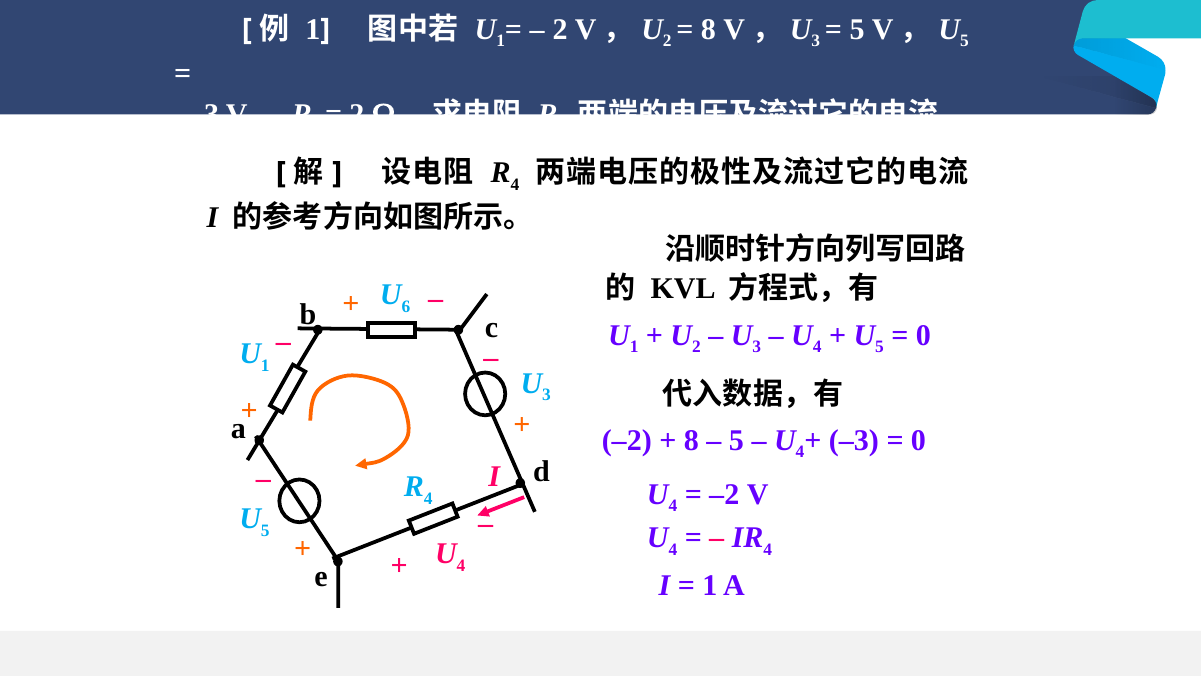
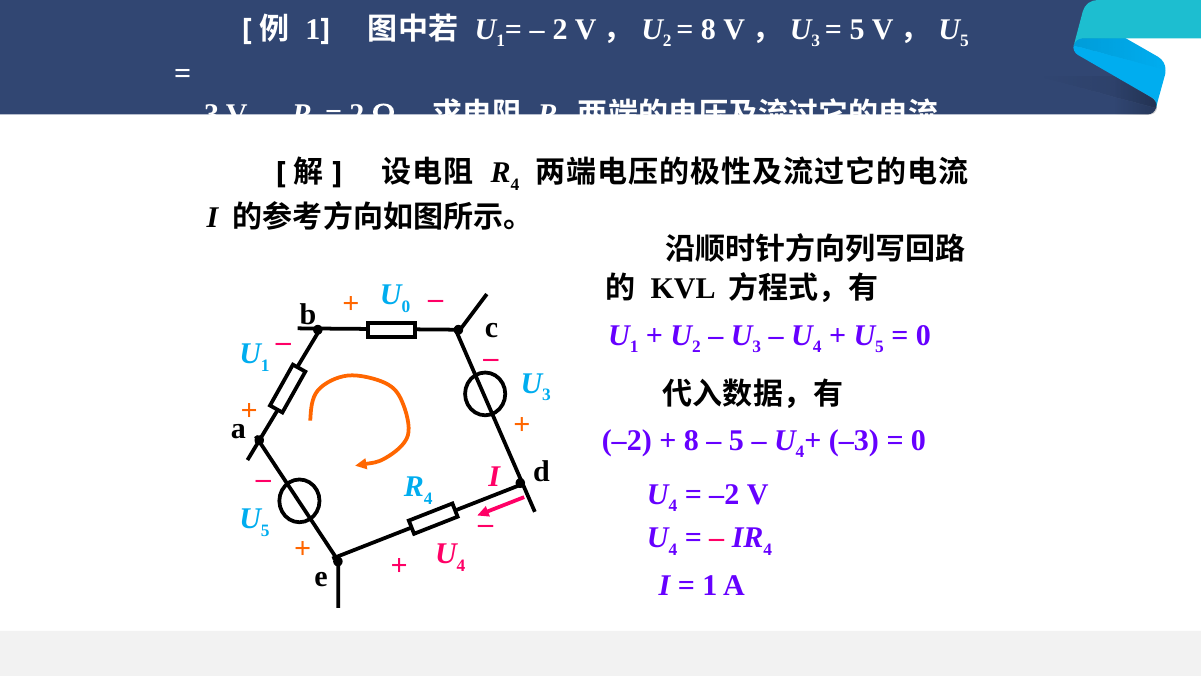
6 at (406, 307): 6 -> 0
